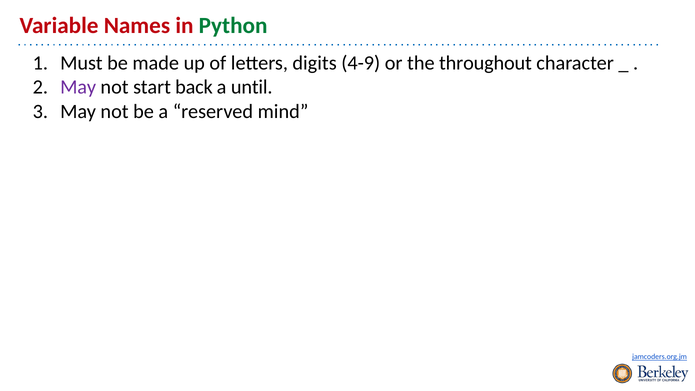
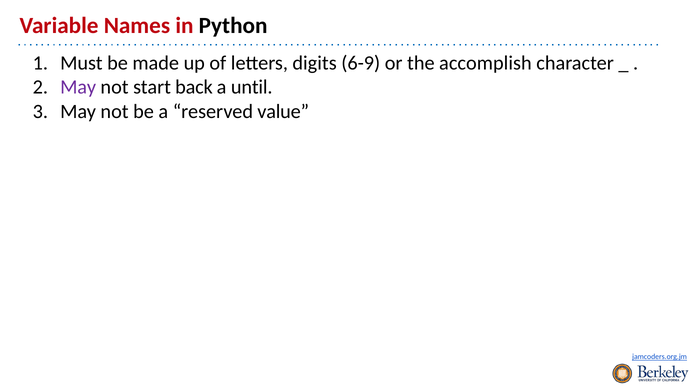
Python colour: green -> black
4-9: 4-9 -> 6-9
throughout: throughout -> accomplish
mind: mind -> value
